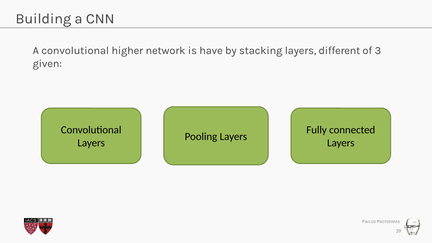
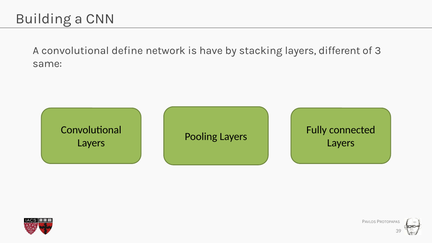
higher: higher -> define
given: given -> same
